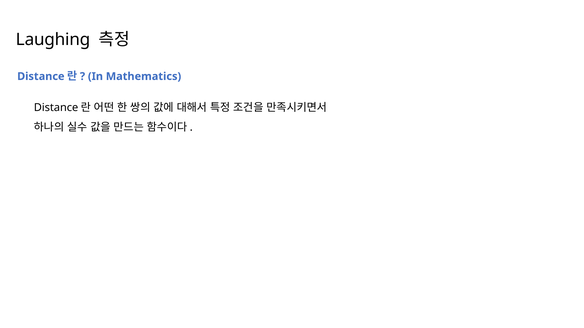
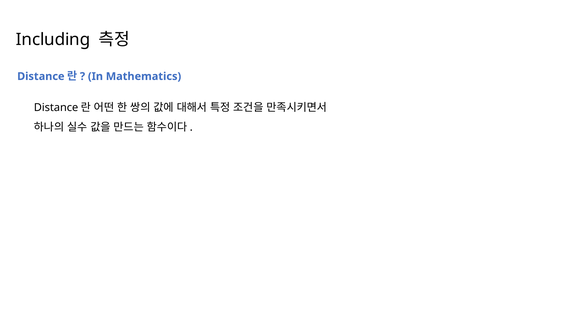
Laughing: Laughing -> Including
